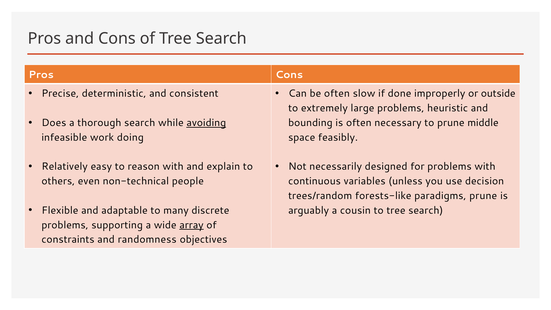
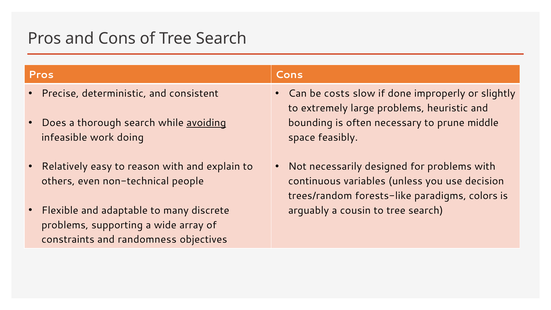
be often: often -> costs
outside: outside -> slightly
paradigms prune: prune -> colors
array underline: present -> none
